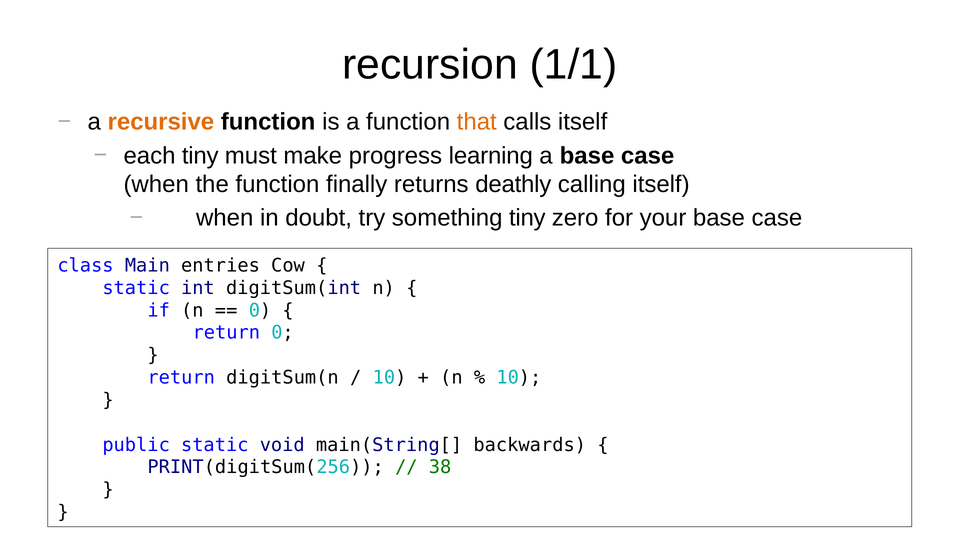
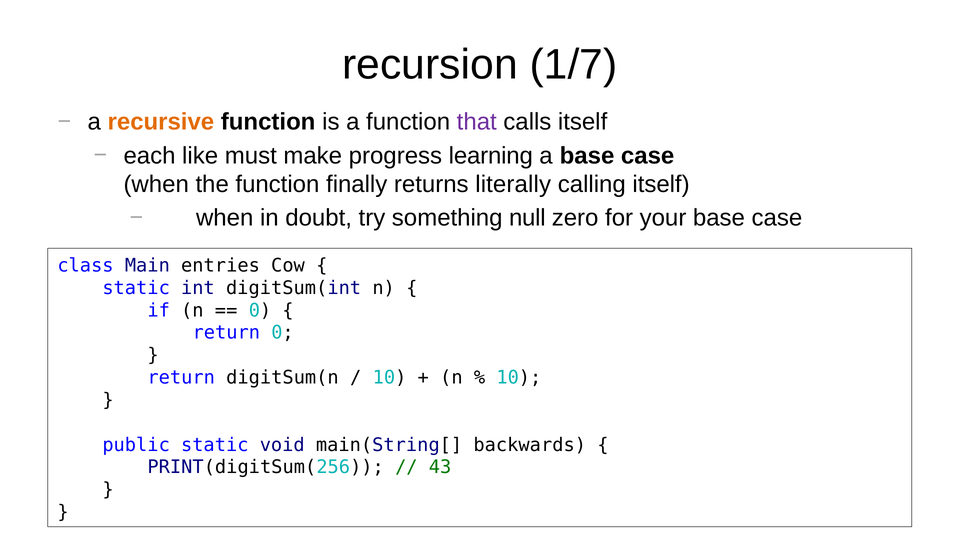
1/1: 1/1 -> 1/7
that colour: orange -> purple
each tiny: tiny -> like
deathly: deathly -> literally
something tiny: tiny -> null
38: 38 -> 43
